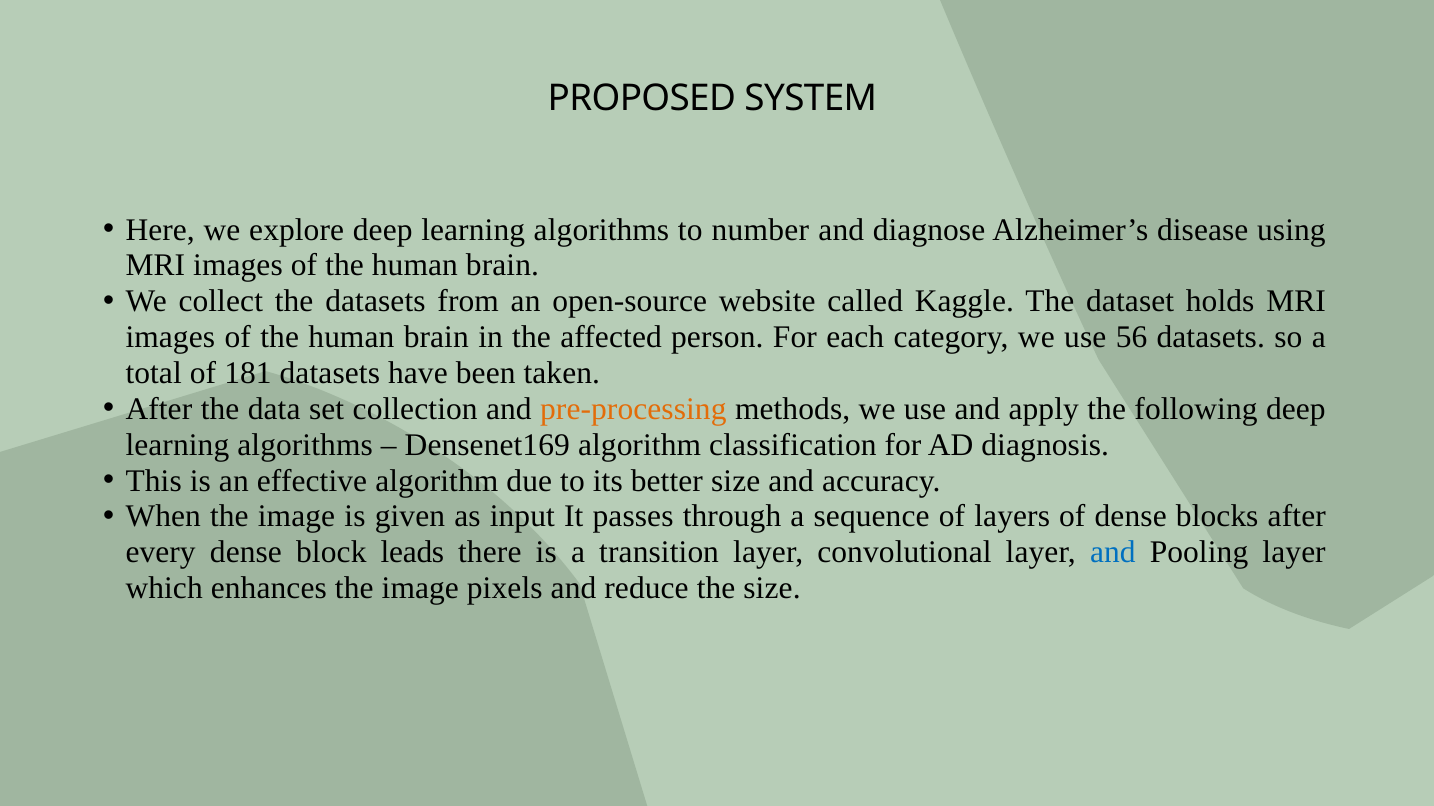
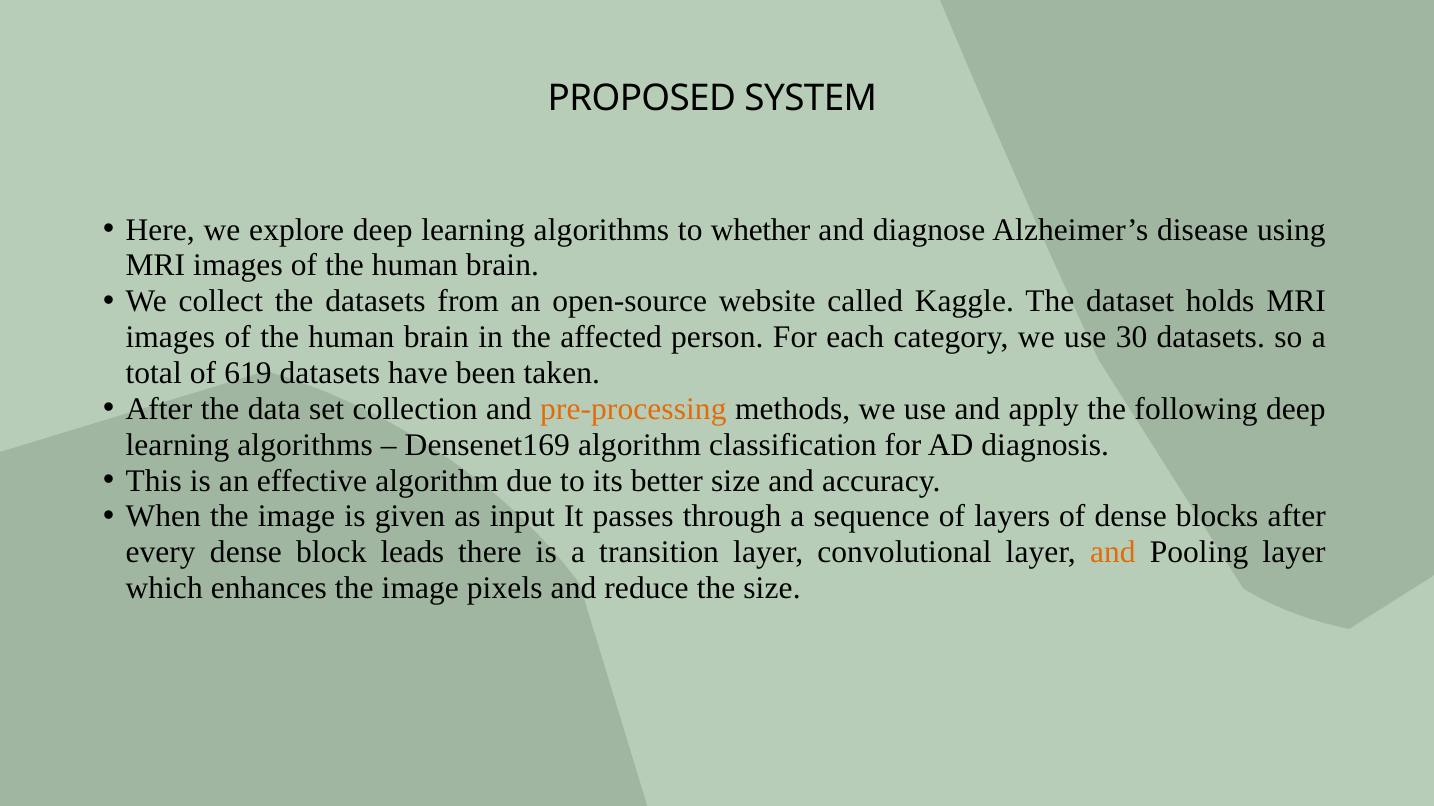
number: number -> whether
56: 56 -> 30
181: 181 -> 619
and at (1113, 553) colour: blue -> orange
